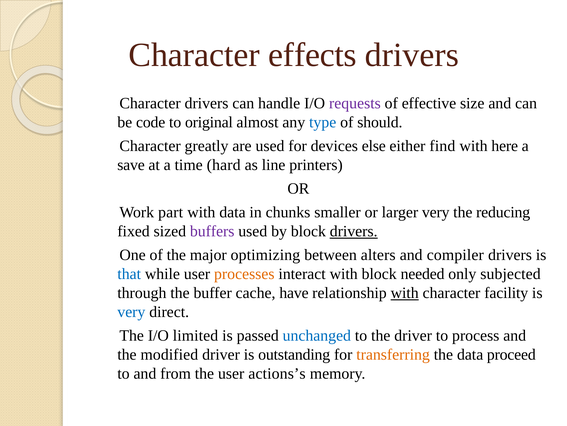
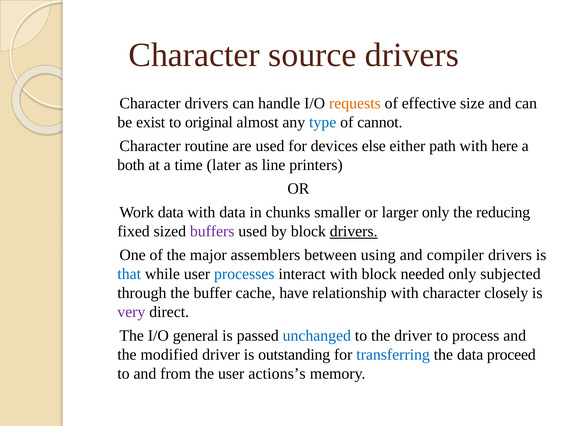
effects: effects -> source
requests colour: purple -> orange
code: code -> exist
should: should -> cannot
greatly: greatly -> routine
find: find -> path
save: save -> both
hard: hard -> later
part at (171, 212): part -> data
larger very: very -> only
optimizing: optimizing -> assemblers
alters: alters -> using
processes colour: orange -> blue
with at (405, 292) underline: present -> none
facility: facility -> closely
very at (131, 311) colour: blue -> purple
limited: limited -> general
transferring colour: orange -> blue
